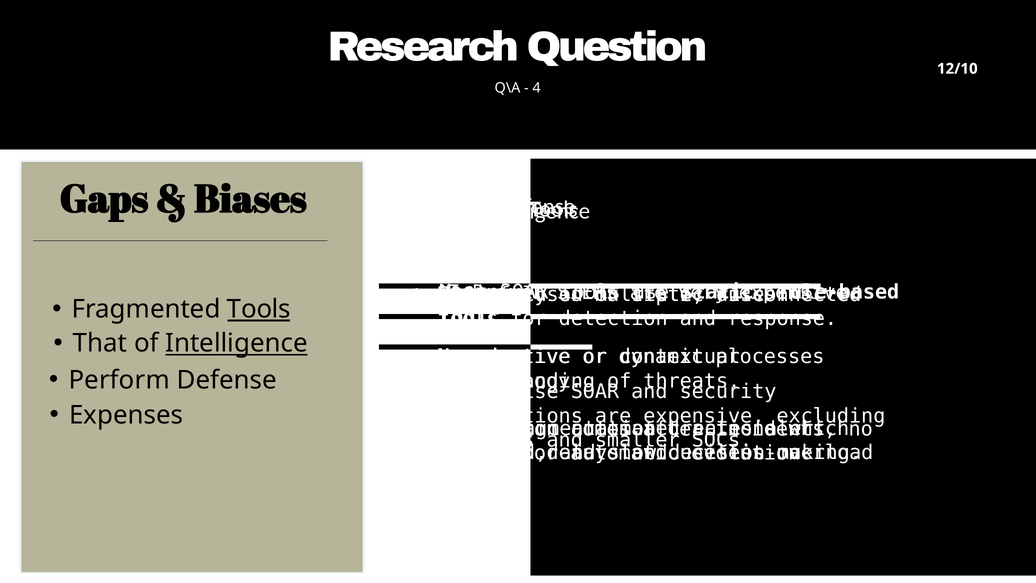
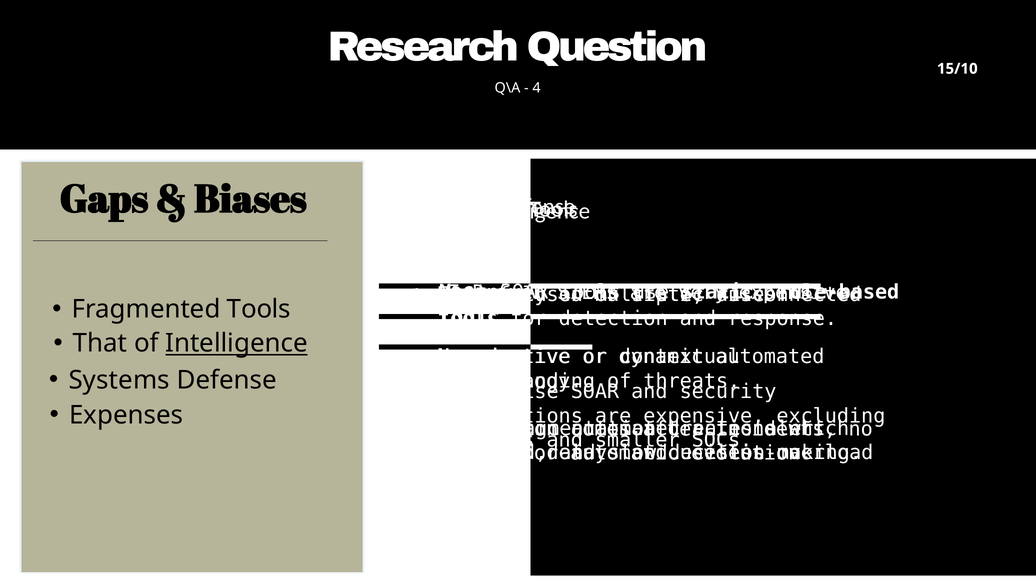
12/10: 12/10 -> 15/10
Tools at (259, 309) underline: present -> none
processes at (770, 357): processes -> automated
Perform: Perform -> Systems
